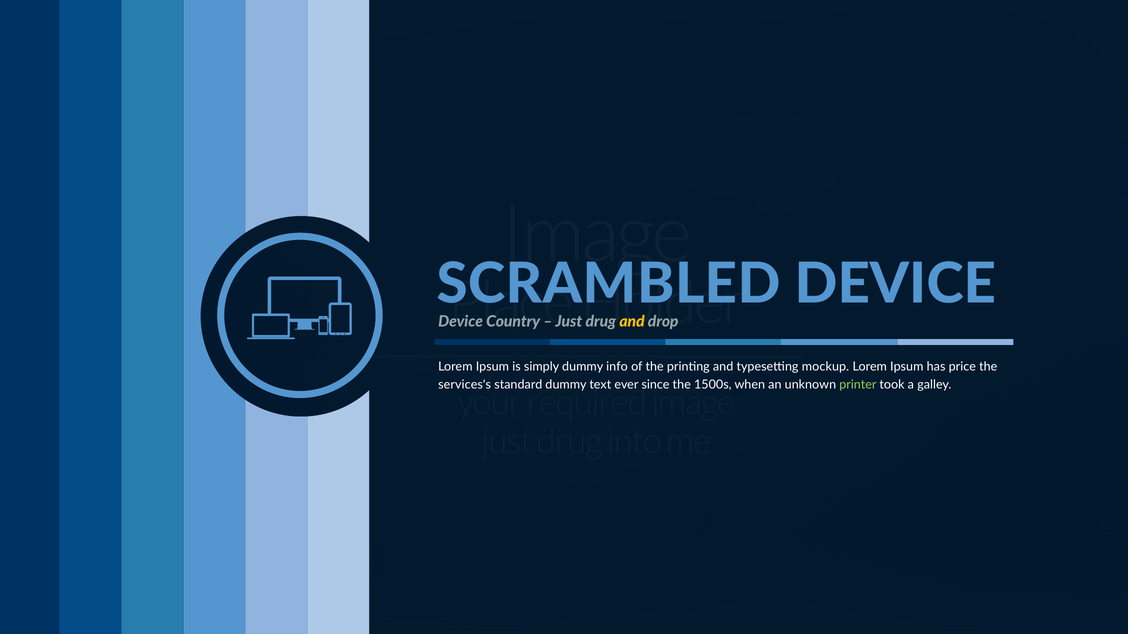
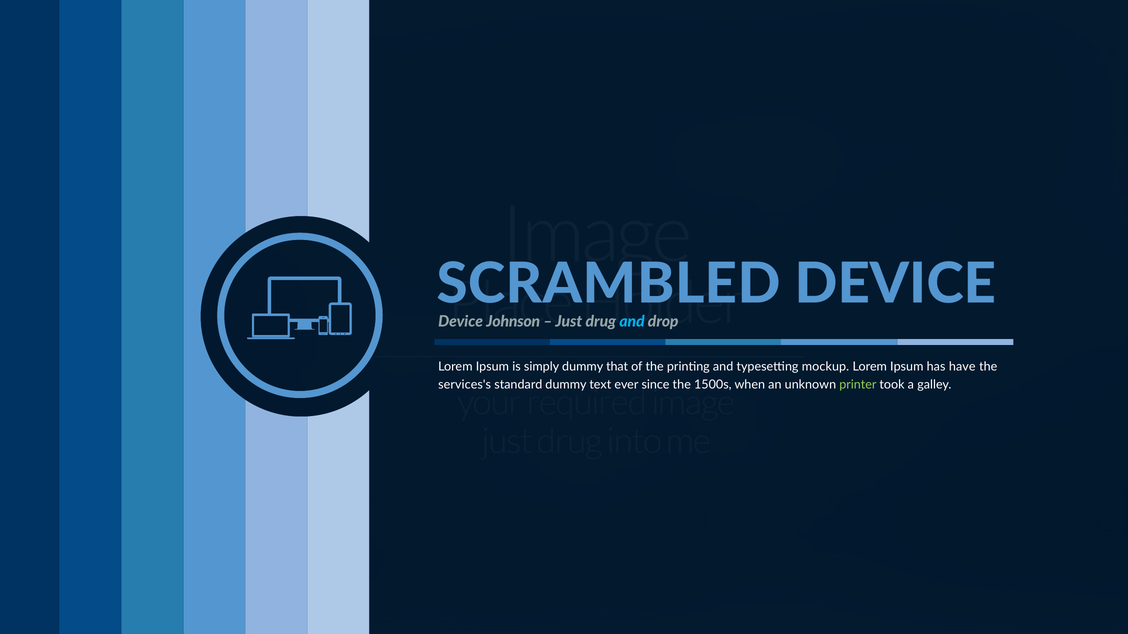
Country: Country -> Johnson
and at (632, 322) colour: yellow -> light blue
info: info -> that
price: price -> have
